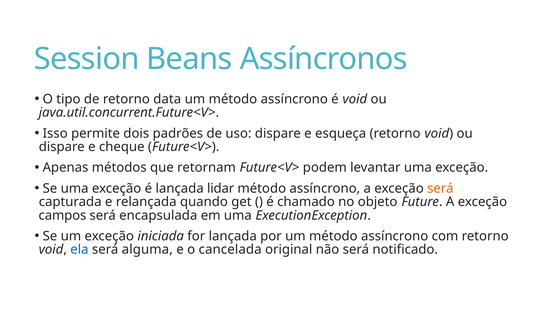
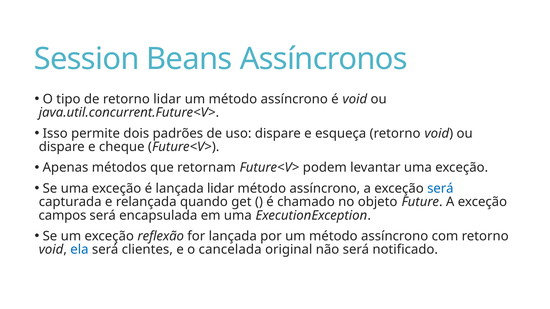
retorno data: data -> lidar
será at (440, 189) colour: orange -> blue
iniciada: iniciada -> reflexão
alguma: alguma -> clientes
